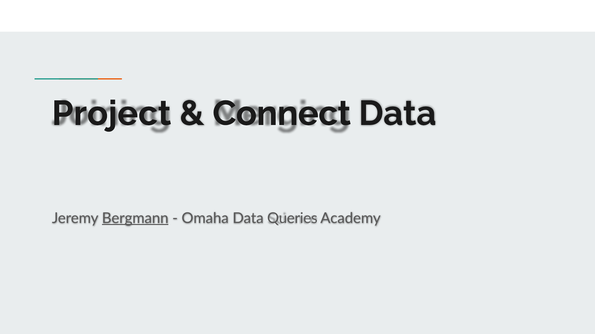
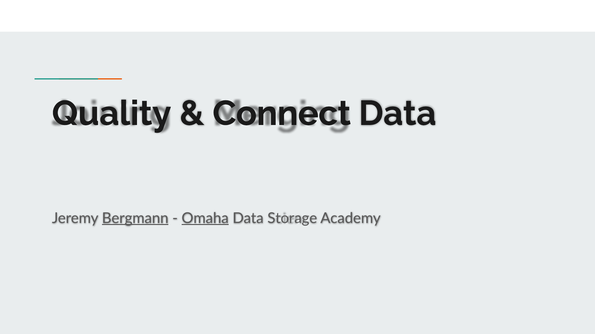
Project: Project -> Quality
Omaha underline: none -> present
Queries: Queries -> Storage
